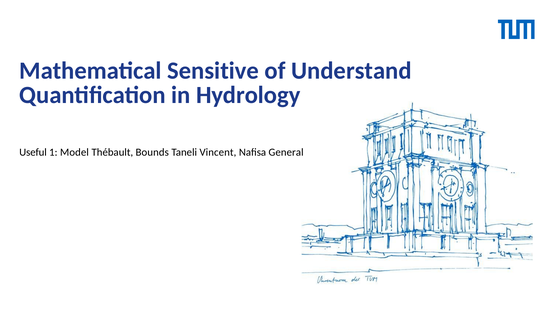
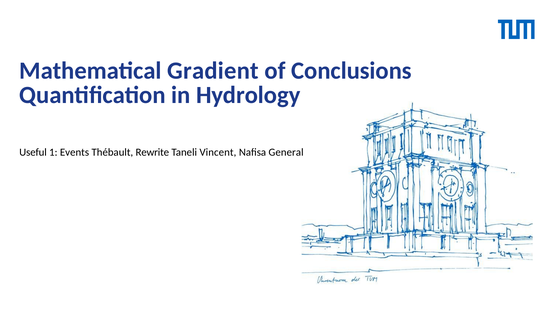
Sensitive: Sensitive -> Gradient
Understand: Understand -> Conclusions
Model: Model -> Events
Bounds: Bounds -> Rewrite
